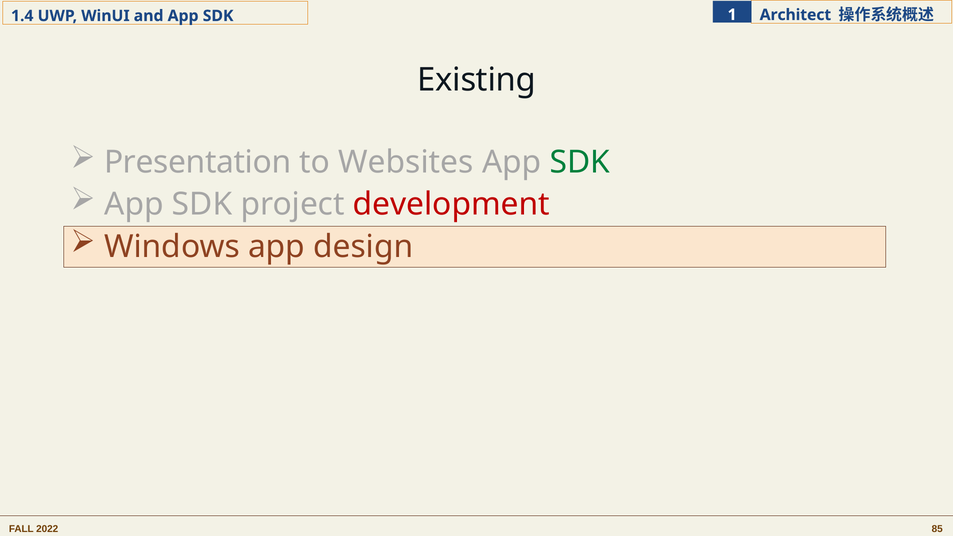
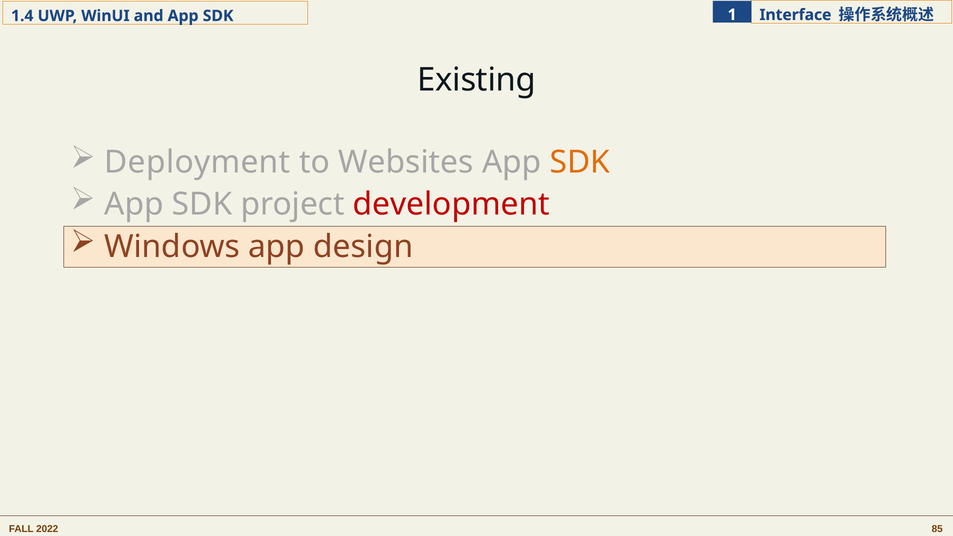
Architect: Architect -> Interface
Presentation: Presentation -> Deployment
SDK at (580, 162) colour: green -> orange
